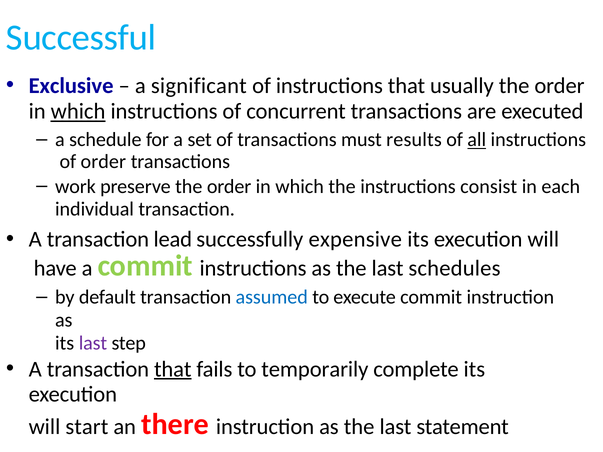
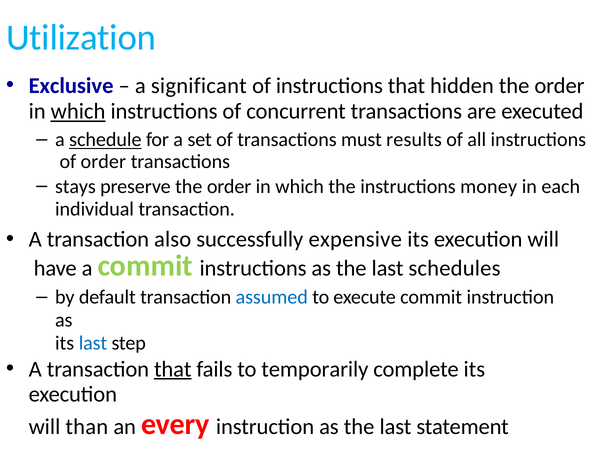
Successful: Successful -> Utilization
usually: usually -> hidden
schedule underline: none -> present
all underline: present -> none
work: work -> stays
consist: consist -> money
lead: lead -> also
last at (93, 343) colour: purple -> blue
start: start -> than
there: there -> every
